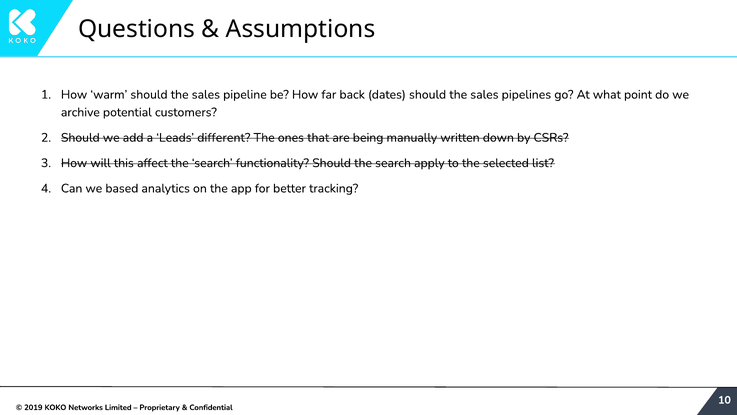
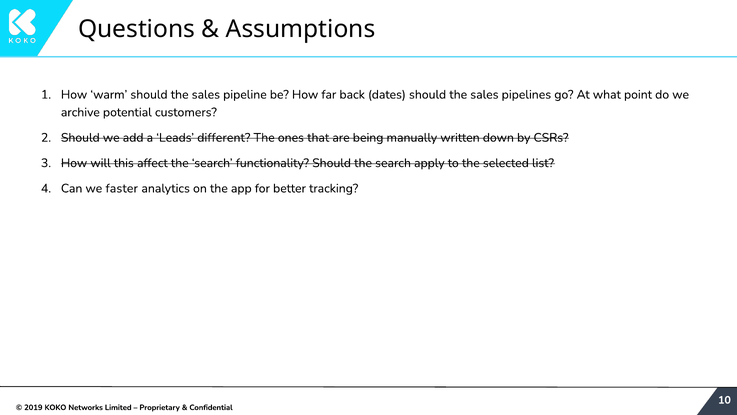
based: based -> faster
